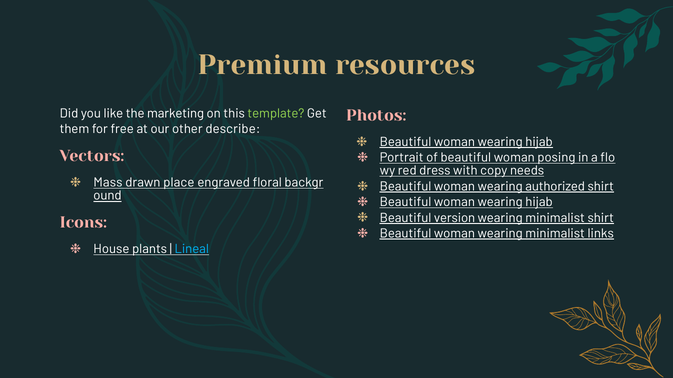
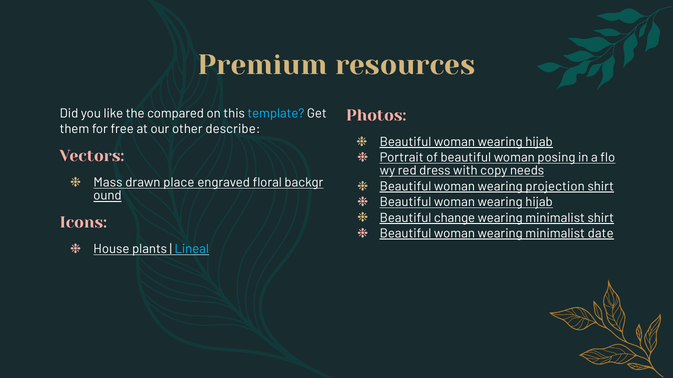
marketing: marketing -> compared
template colour: light green -> light blue
authorized: authorized -> projection
version: version -> change
links: links -> date
